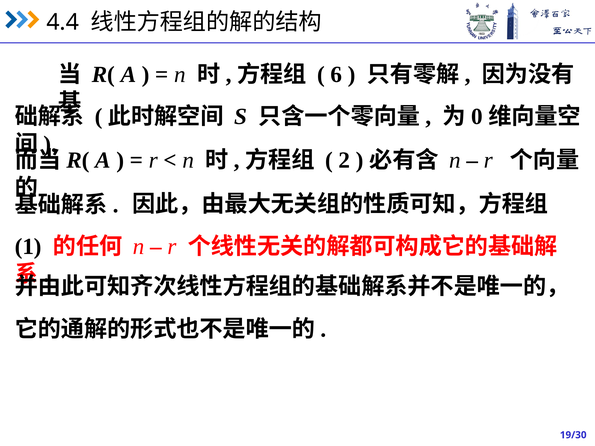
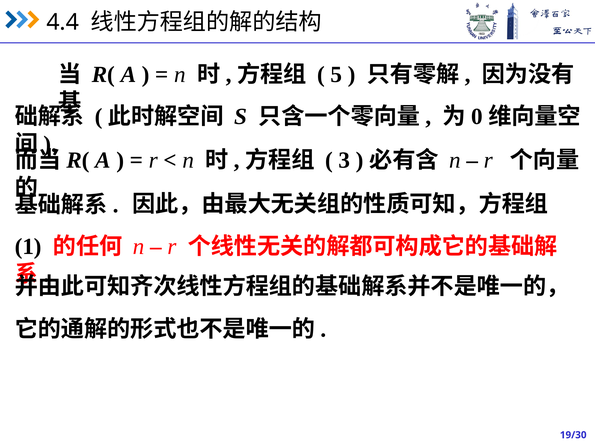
6: 6 -> 5
2: 2 -> 3
